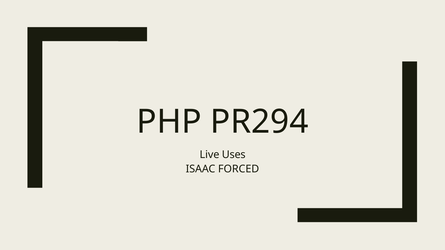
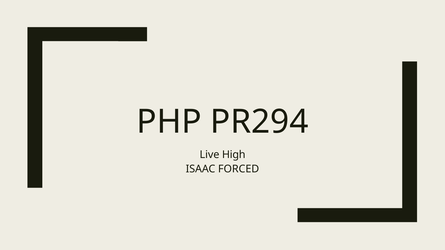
Uses: Uses -> High
